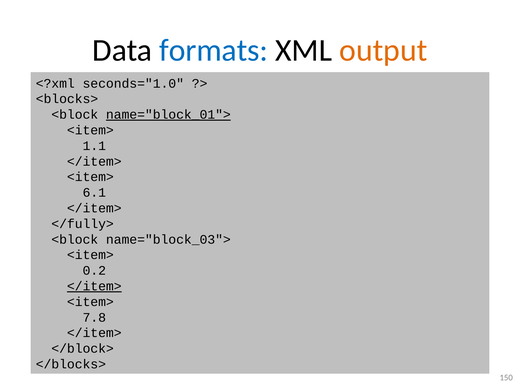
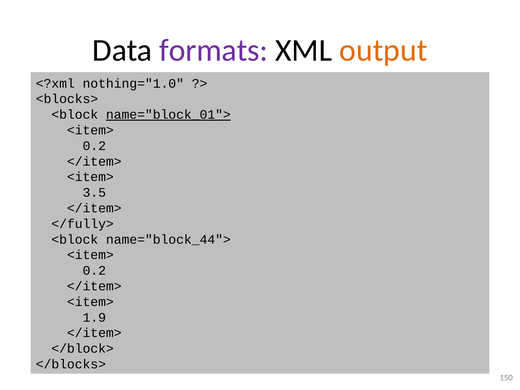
formats colour: blue -> purple
seconds="1.0: seconds="1.0 -> nothing="1.0
1.1 at (94, 146): 1.1 -> 0.2
6.1: 6.1 -> 3.5
name="block_03">: name="block_03"> -> name="block_44">
</item> at (94, 286) underline: present -> none
7.8: 7.8 -> 1.9
